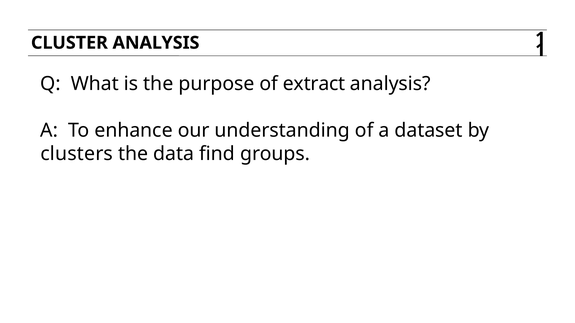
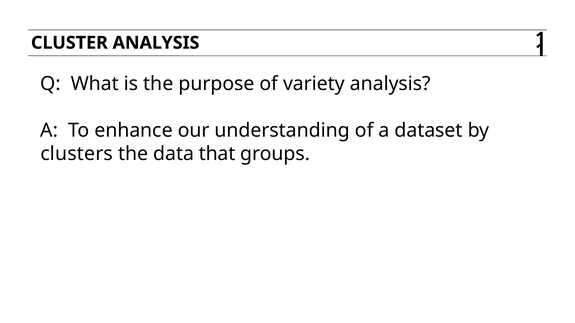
extract: extract -> variety
find: find -> that
